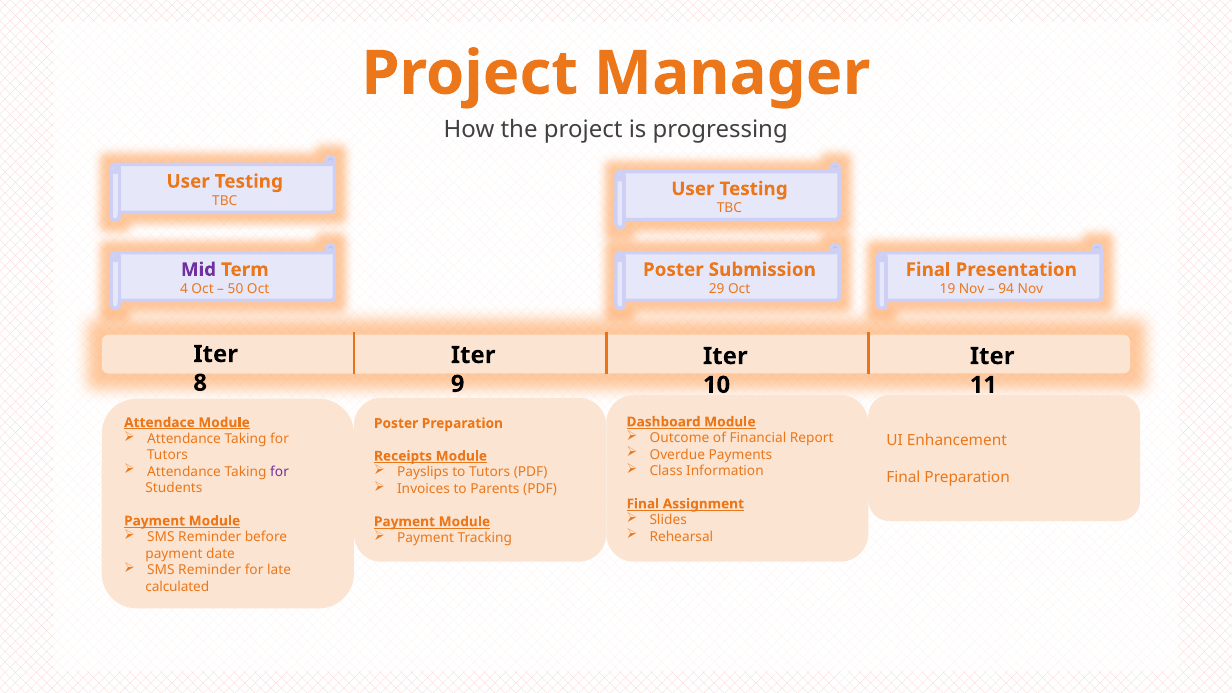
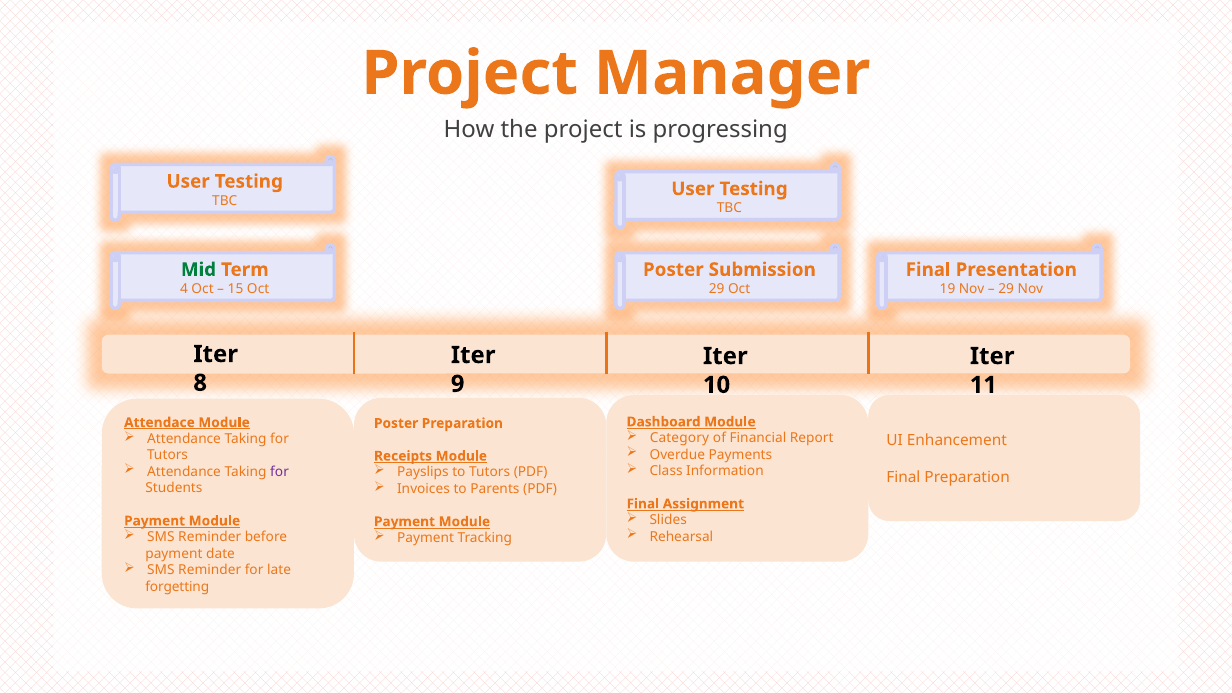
Mid colour: purple -> green
50: 50 -> 15
94 at (1006, 289): 94 -> 29
Outcome: Outcome -> Category
calculated: calculated -> forgetting
